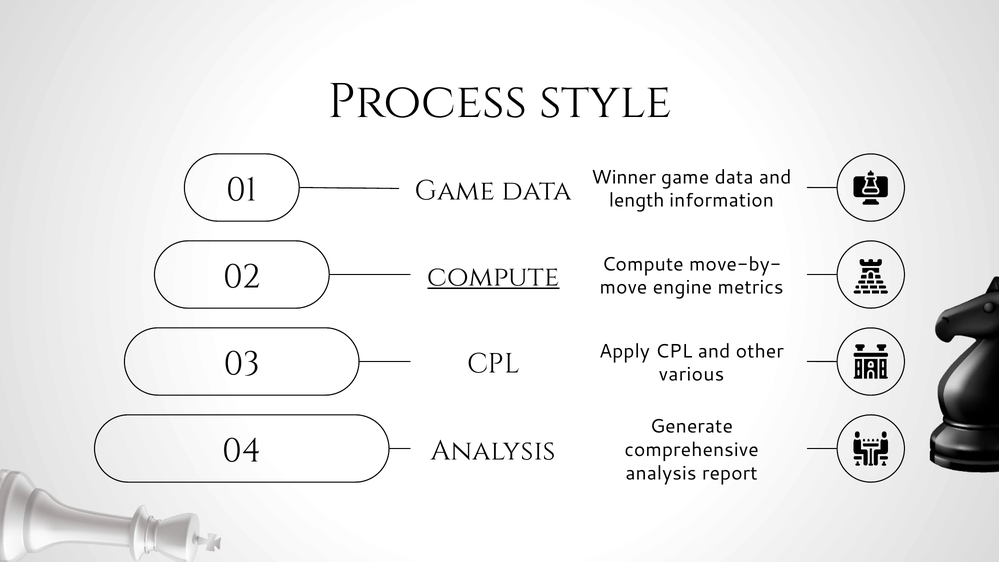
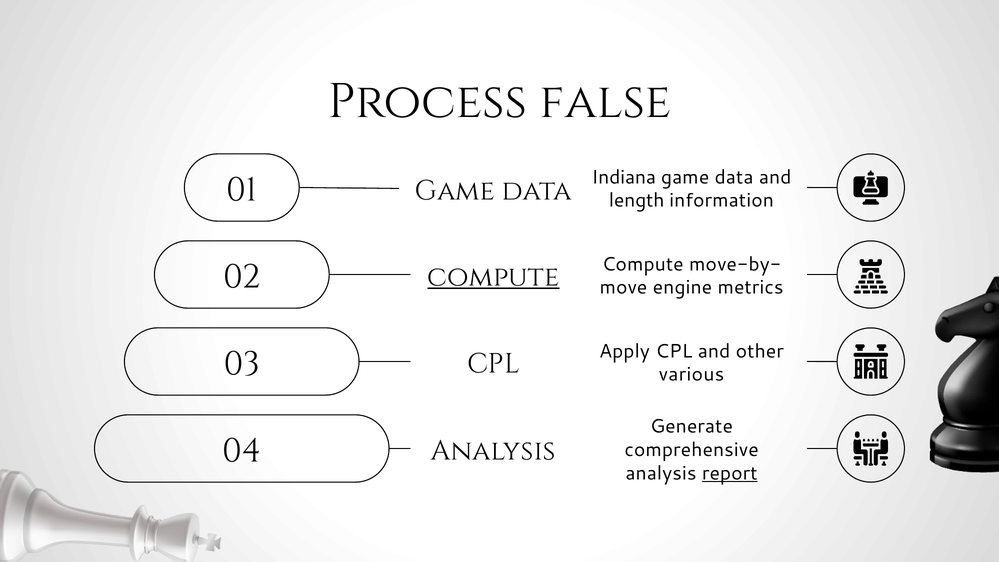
style: style -> false
Winner: Winner -> Indiana
report underline: none -> present
